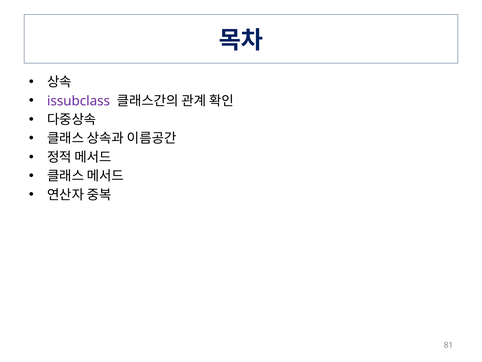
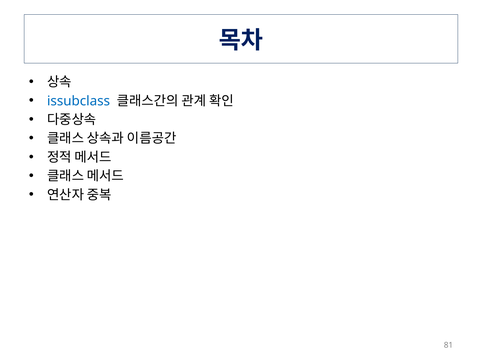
issubclass colour: purple -> blue
